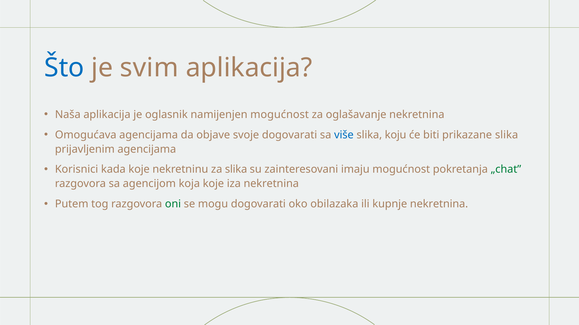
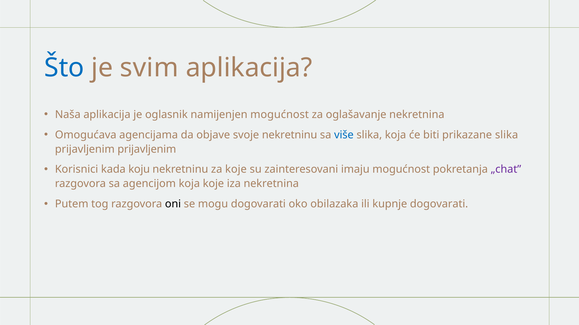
svoje dogovarati: dogovarati -> nekretninu
slika koju: koju -> koja
prijavljenim agencijama: agencijama -> prijavljenim
kada koje: koje -> koju
za slika: slika -> koje
„chat colour: green -> purple
oni colour: green -> black
kupnje nekretnina: nekretnina -> dogovarati
